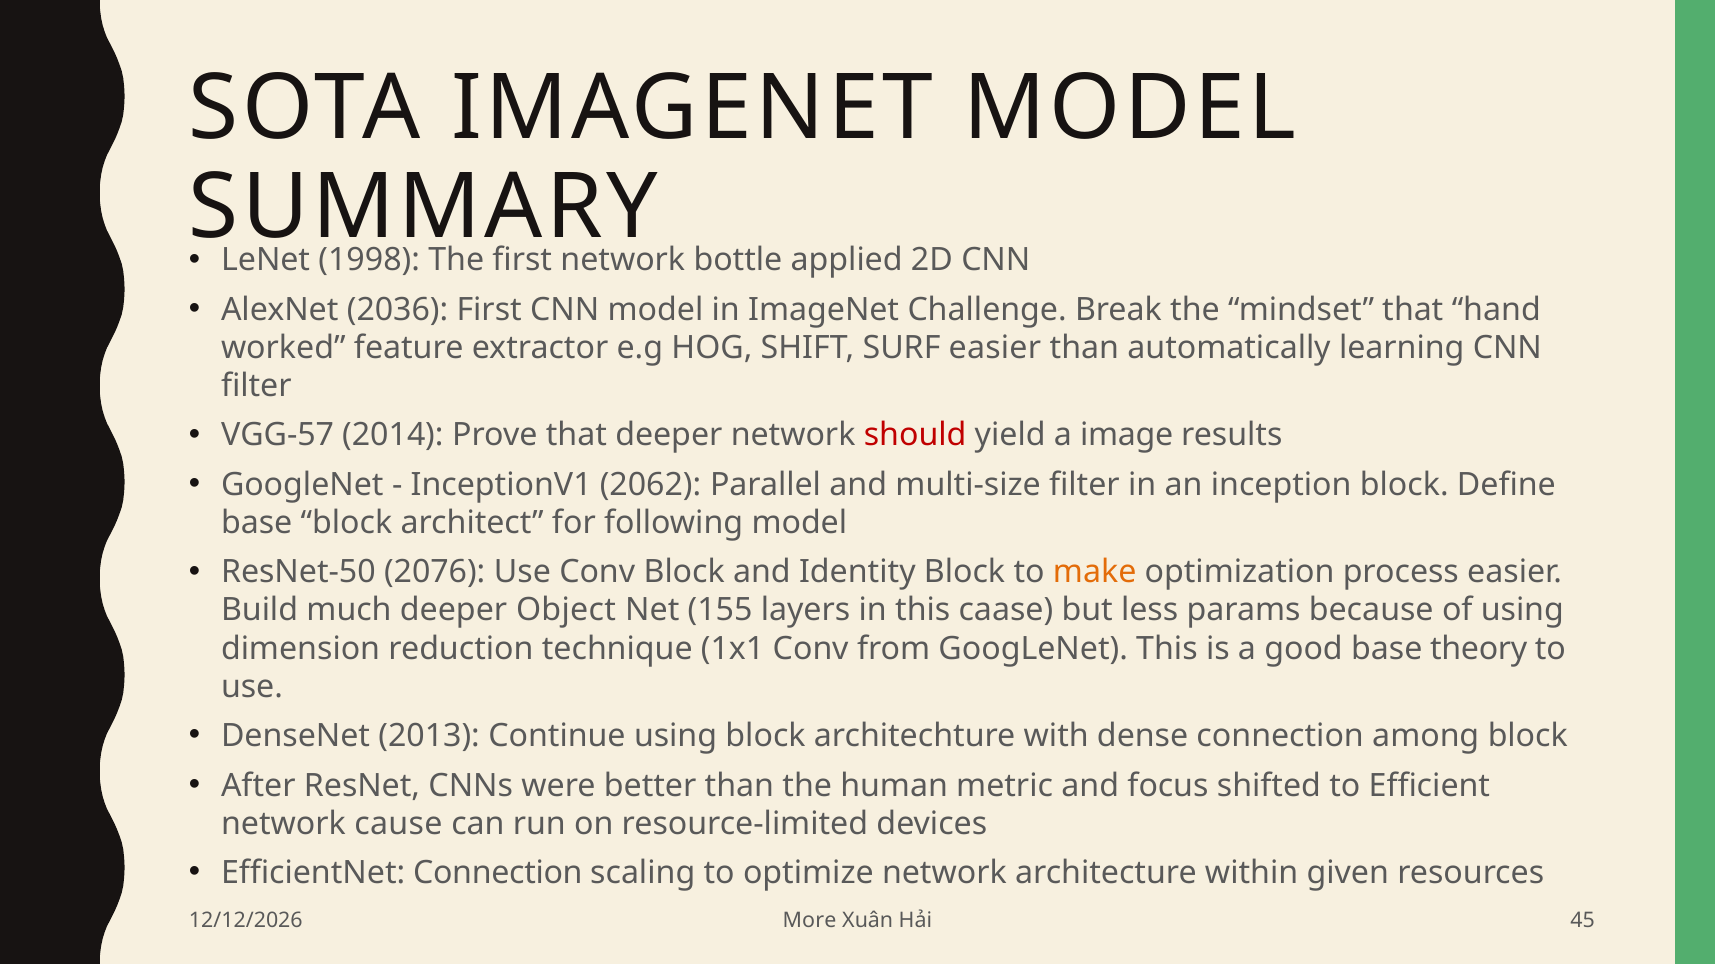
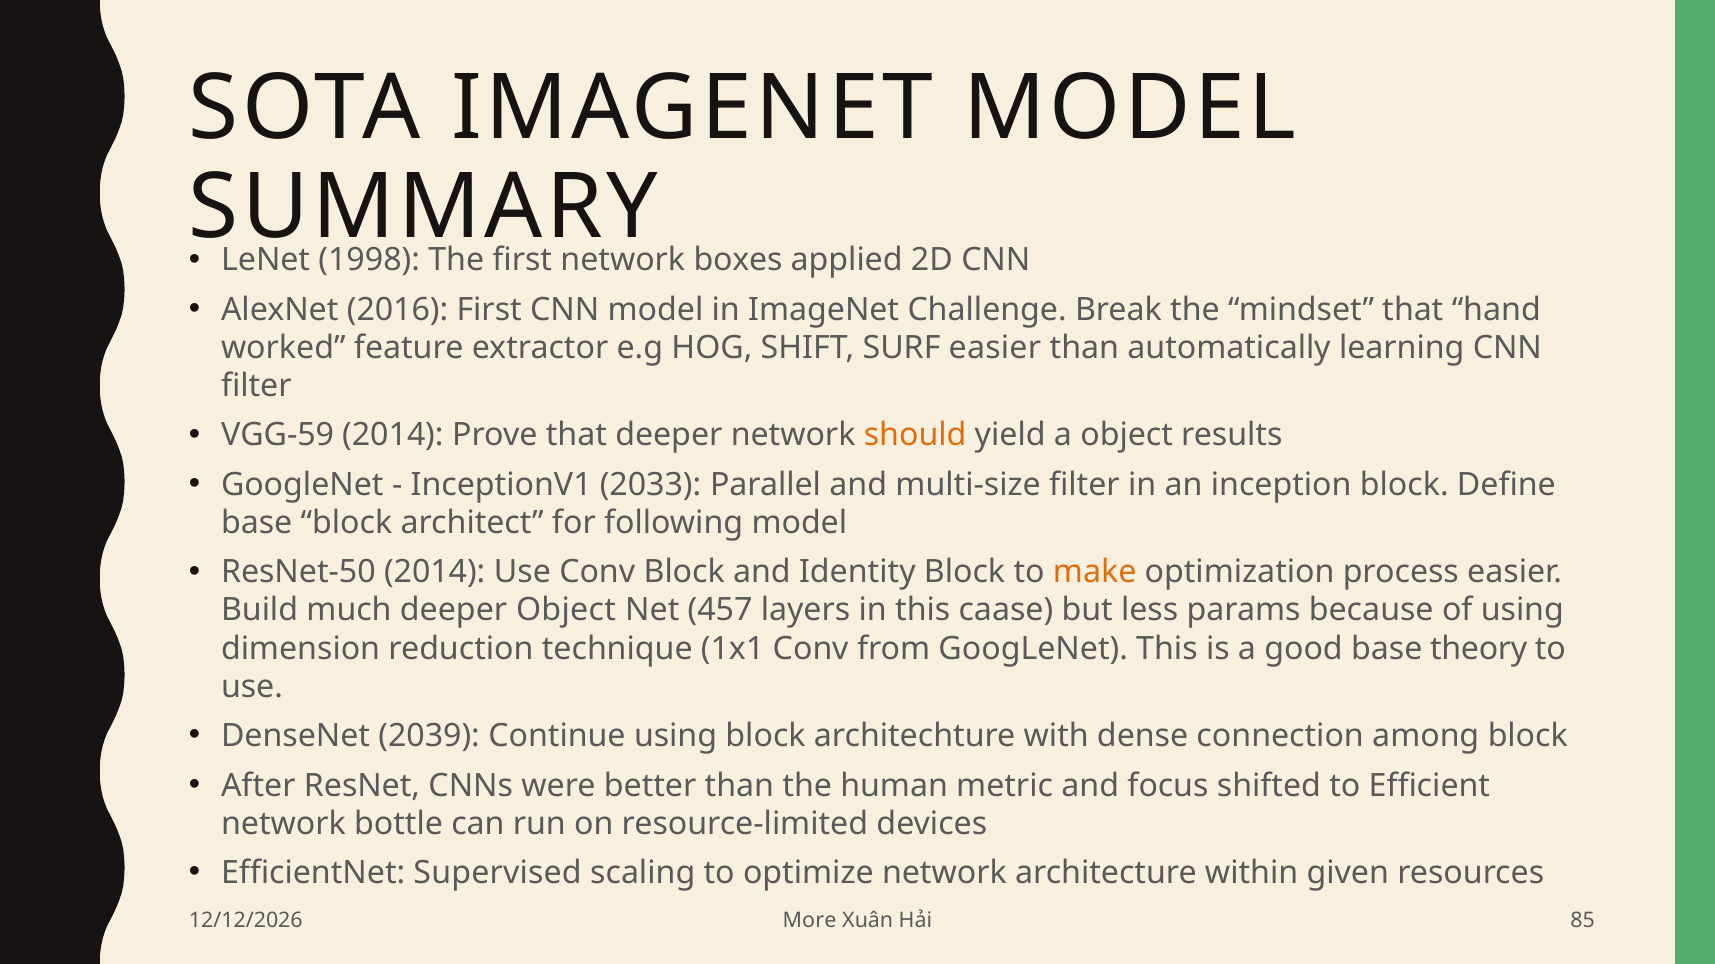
bottle: bottle -> boxes
2036: 2036 -> 2016
VGG-57: VGG-57 -> VGG-59
should colour: red -> orange
a image: image -> object
2062: 2062 -> 2033
ResNet-50 2076: 2076 -> 2014
155: 155 -> 457
2013: 2013 -> 2039
cause: cause -> bottle
EfficientNet Connection: Connection -> Supervised
45: 45 -> 85
